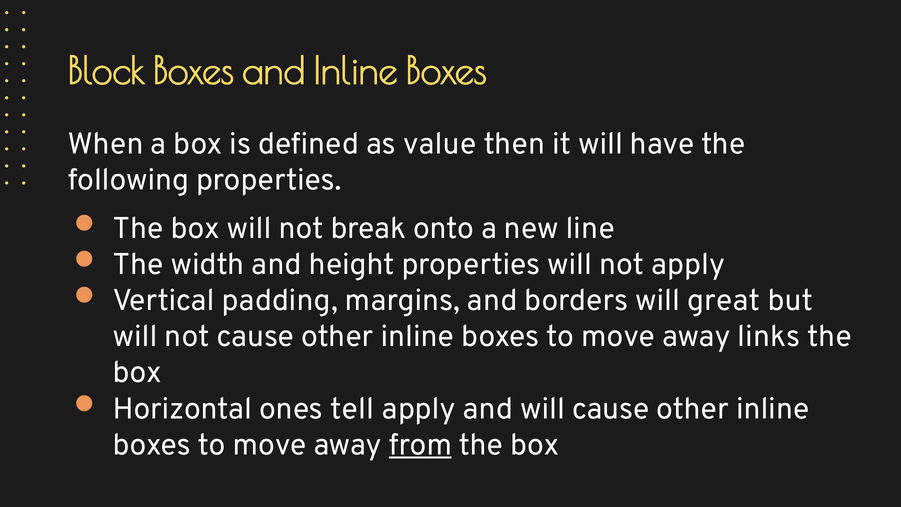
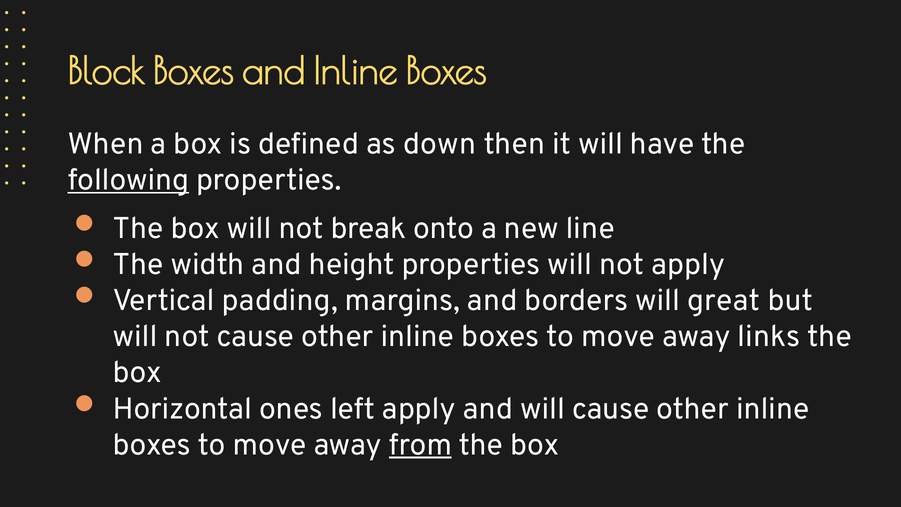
value: value -> down
following underline: none -> present
tell: tell -> left
